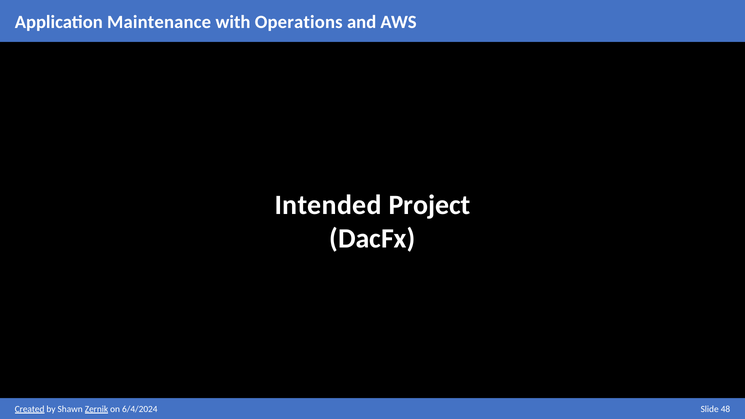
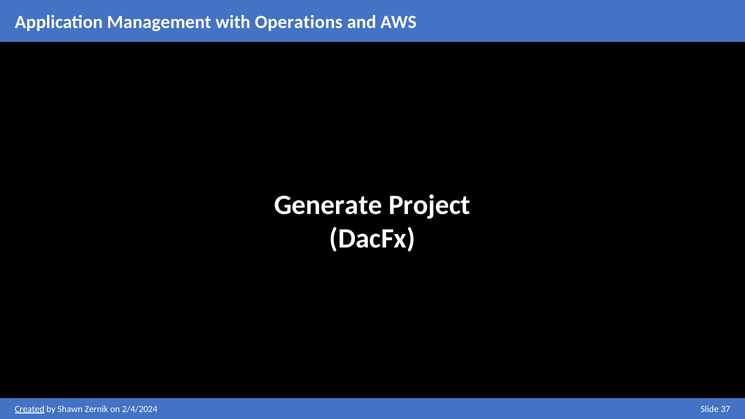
Maintenance: Maintenance -> Management
Intended: Intended -> Generate
Zernik underline: present -> none
6/4/2024: 6/4/2024 -> 2/4/2024
48: 48 -> 37
